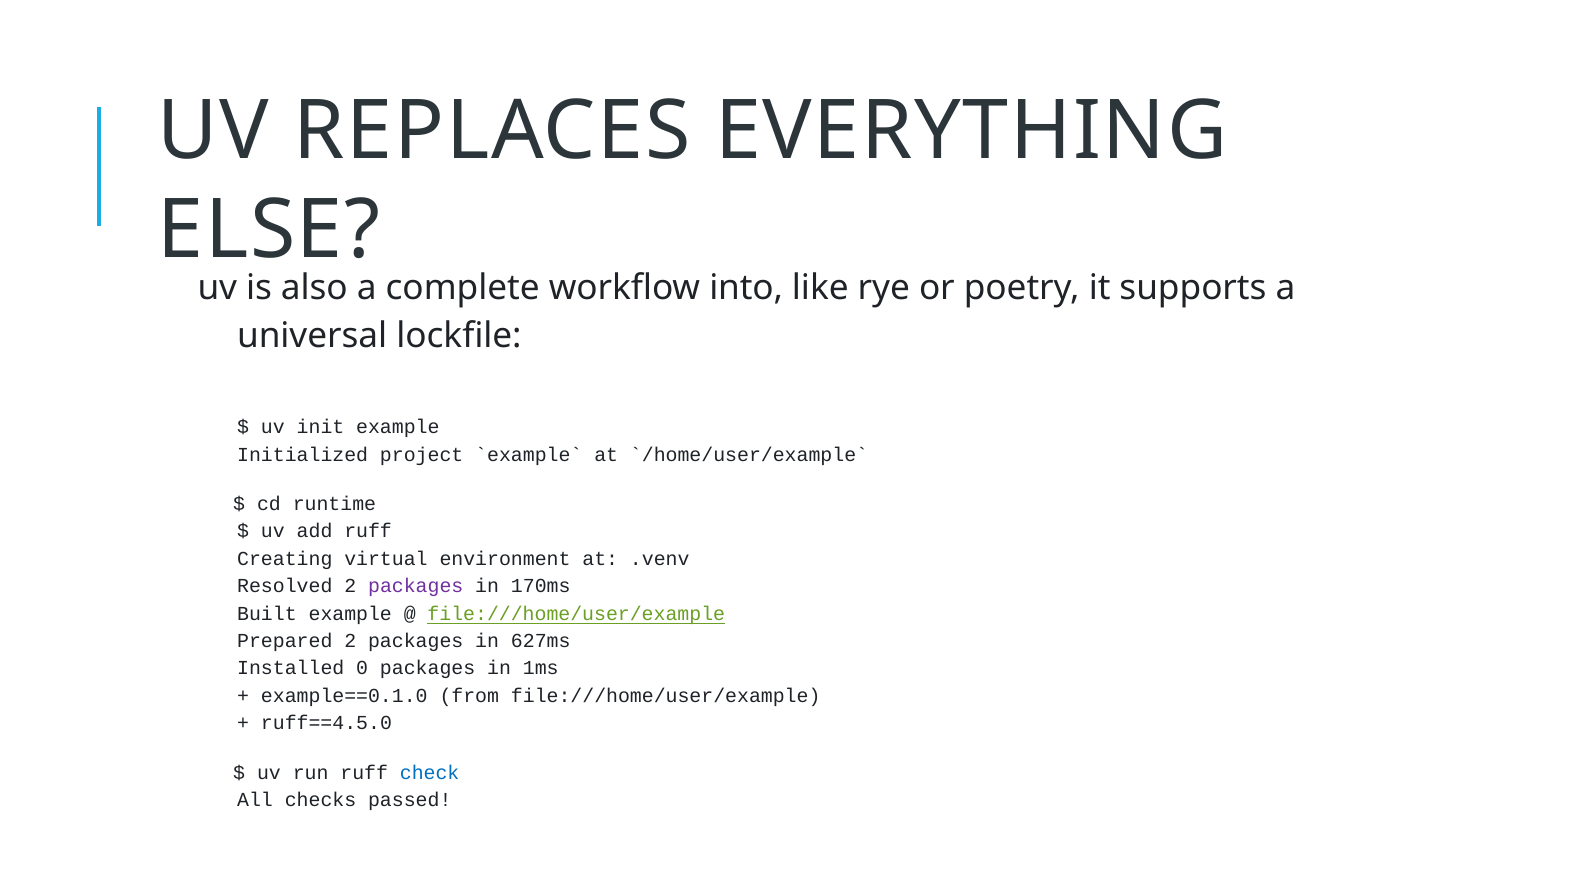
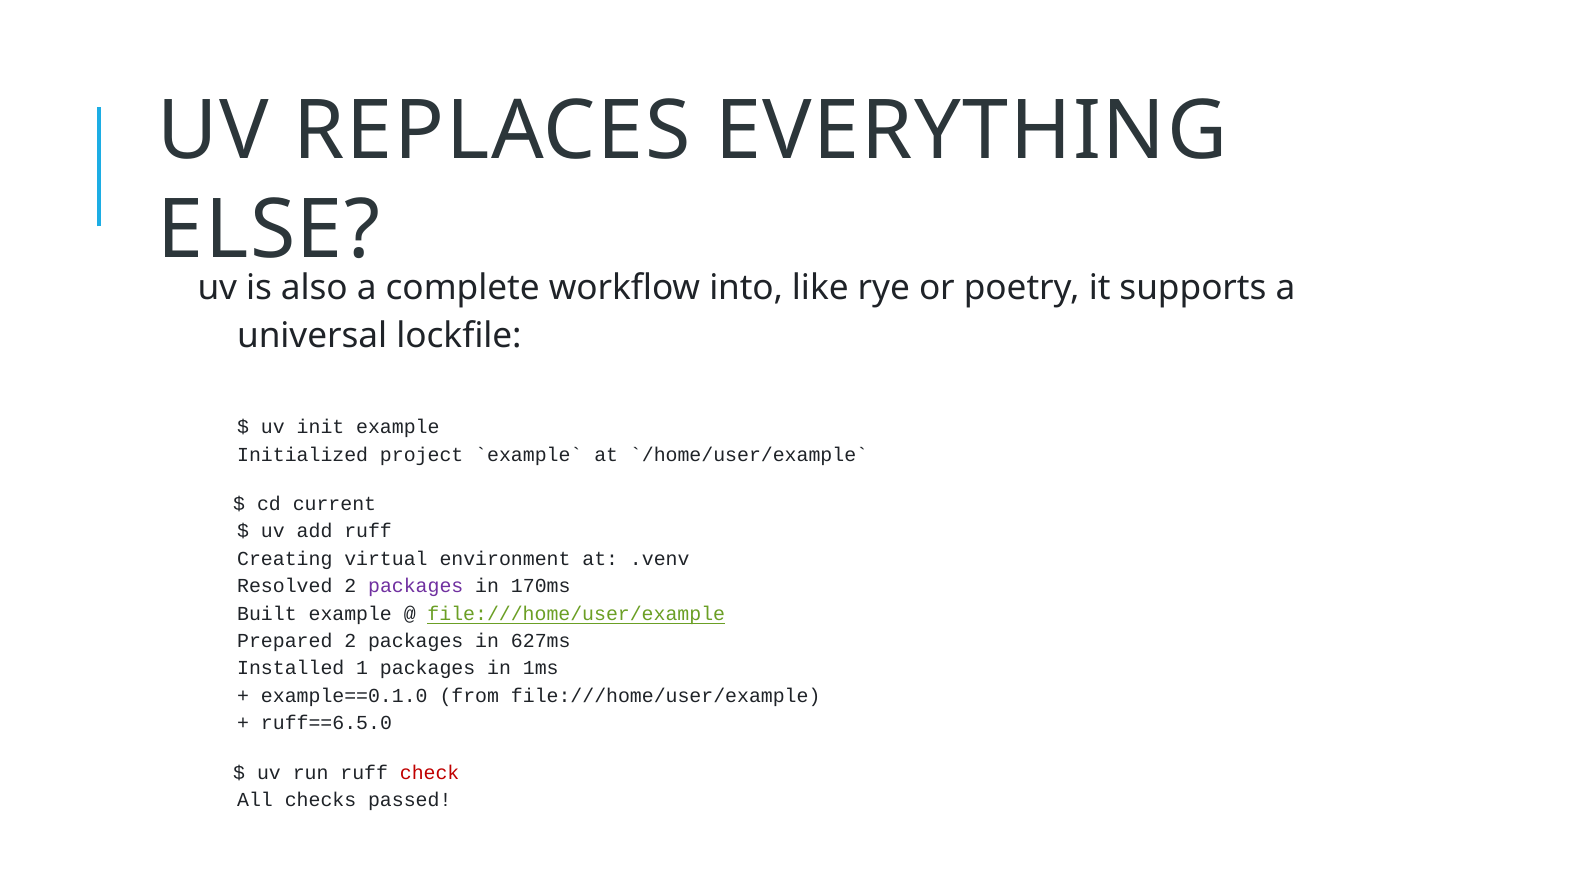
runtime: runtime -> current
0: 0 -> 1
ruff==4.5.0: ruff==4.5.0 -> ruff==6.5.0
check colour: blue -> red
